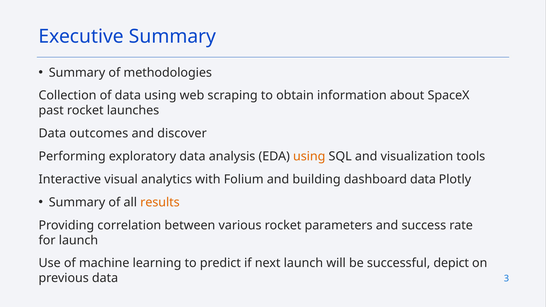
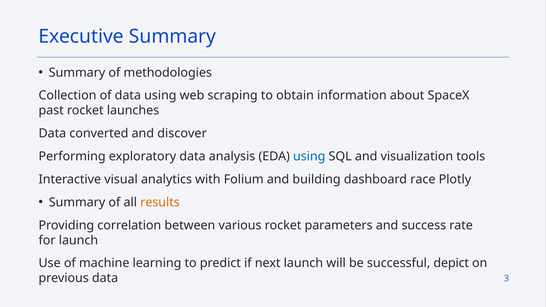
outcomes: outcomes -> converted
using at (309, 156) colour: orange -> blue
dashboard data: data -> race
